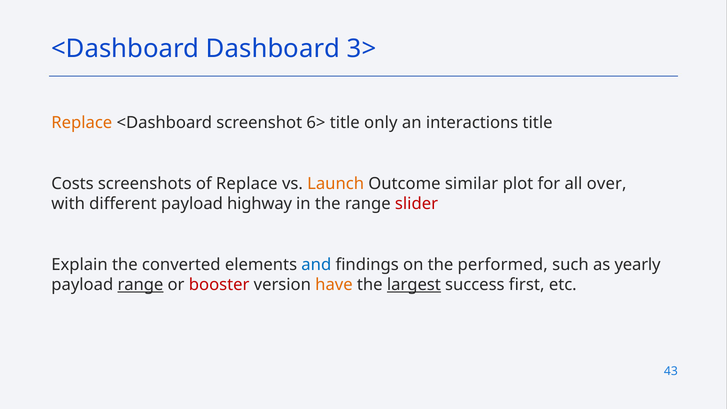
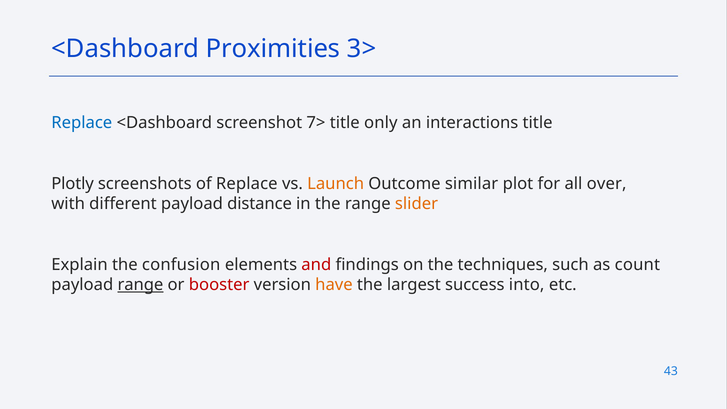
Dashboard: Dashboard -> Proximities
Replace at (82, 123) colour: orange -> blue
6>: 6> -> 7>
Costs: Costs -> Plotly
highway: highway -> distance
slider colour: red -> orange
converted: converted -> confusion
and colour: blue -> red
performed: performed -> techniques
yearly: yearly -> count
largest underline: present -> none
first: first -> into
